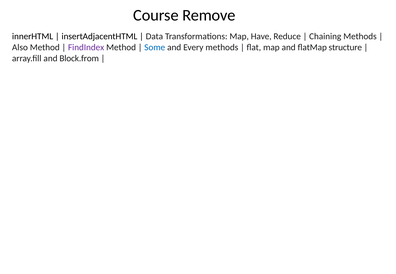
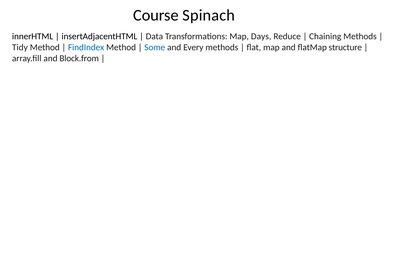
Remove: Remove -> Spinach
Have: Have -> Days
Also: Also -> Tidy
FindIndex colour: purple -> blue
